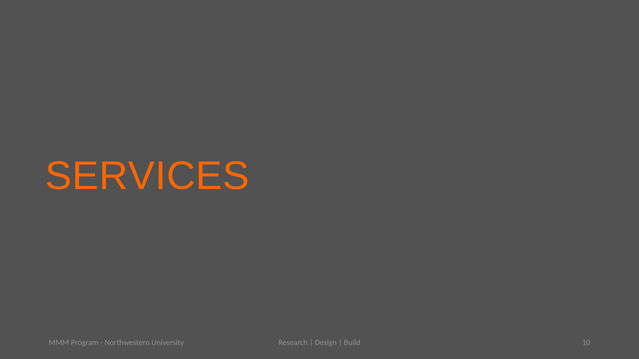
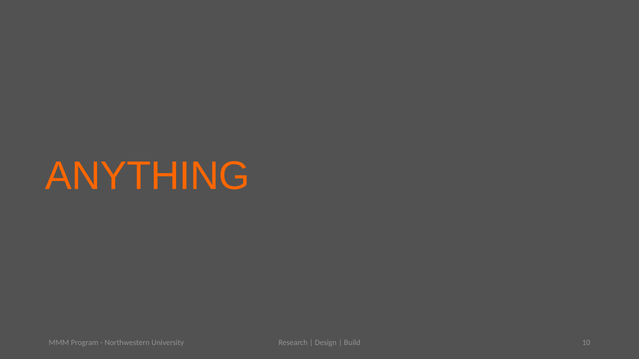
SERVICES: SERVICES -> ANYTHING
